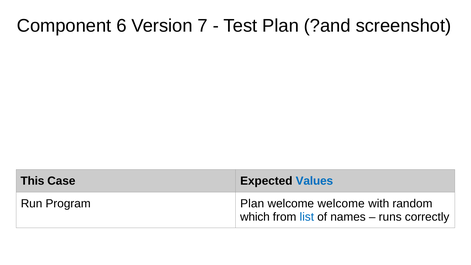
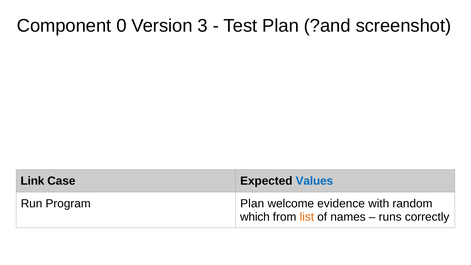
6: 6 -> 0
7: 7 -> 3
This: This -> Link
welcome welcome: welcome -> evidence
list colour: blue -> orange
